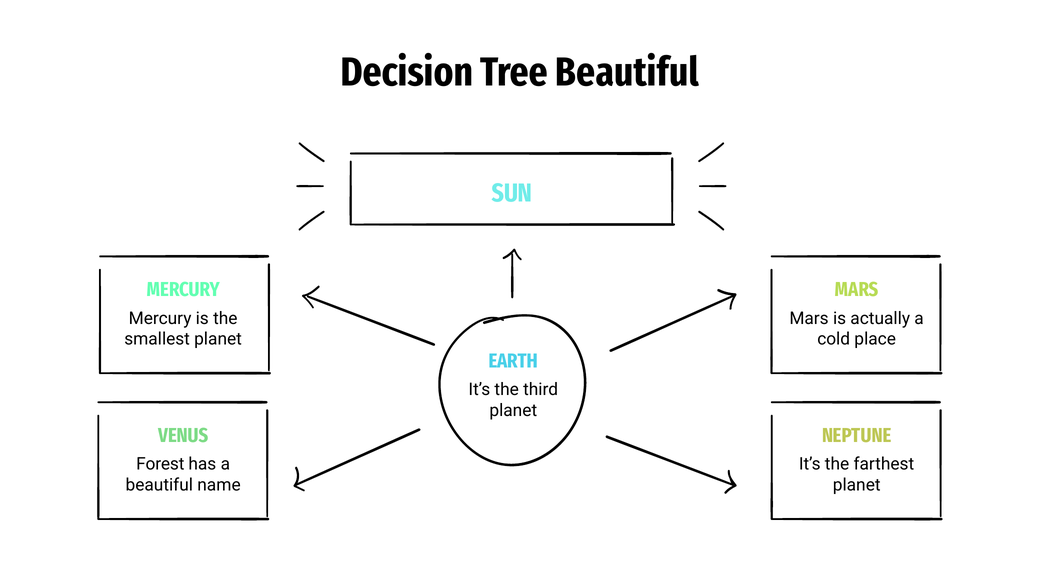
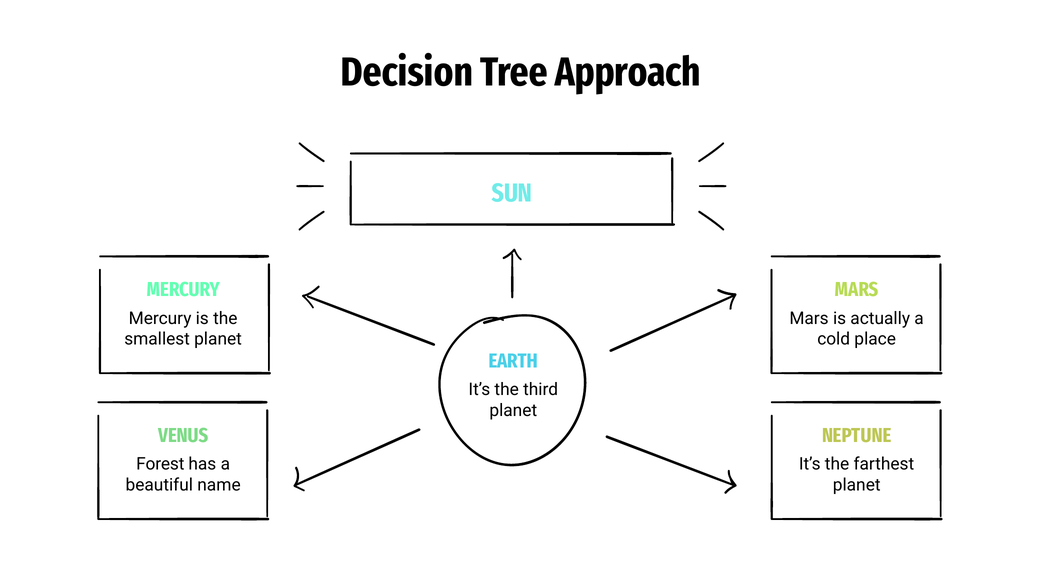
Tree Beautiful: Beautiful -> Approach
